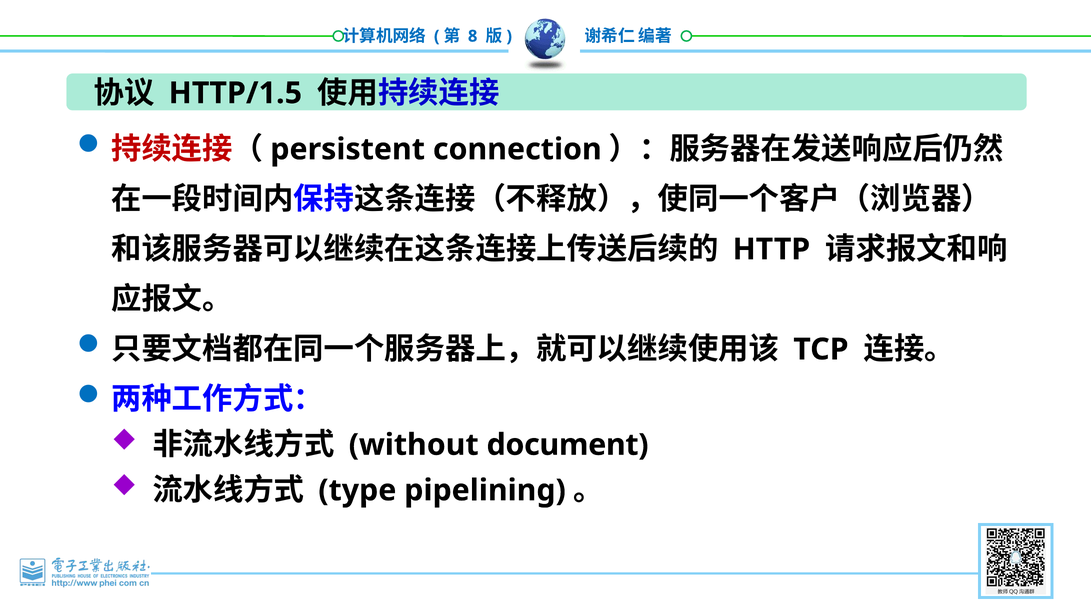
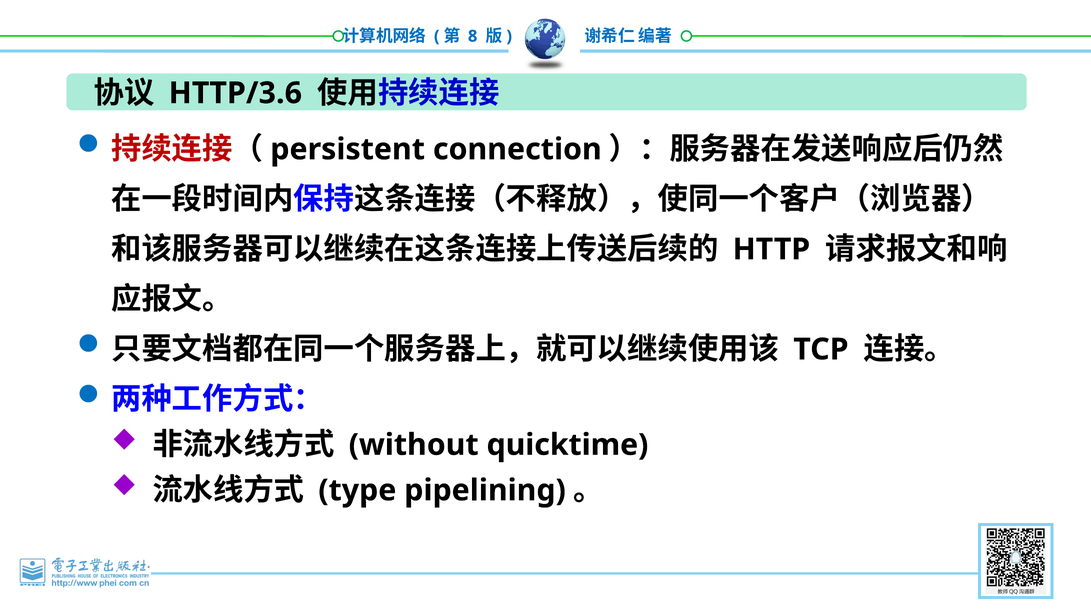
HTTP/1.5: HTTP/1.5 -> HTTP/3.6
document: document -> quicktime
